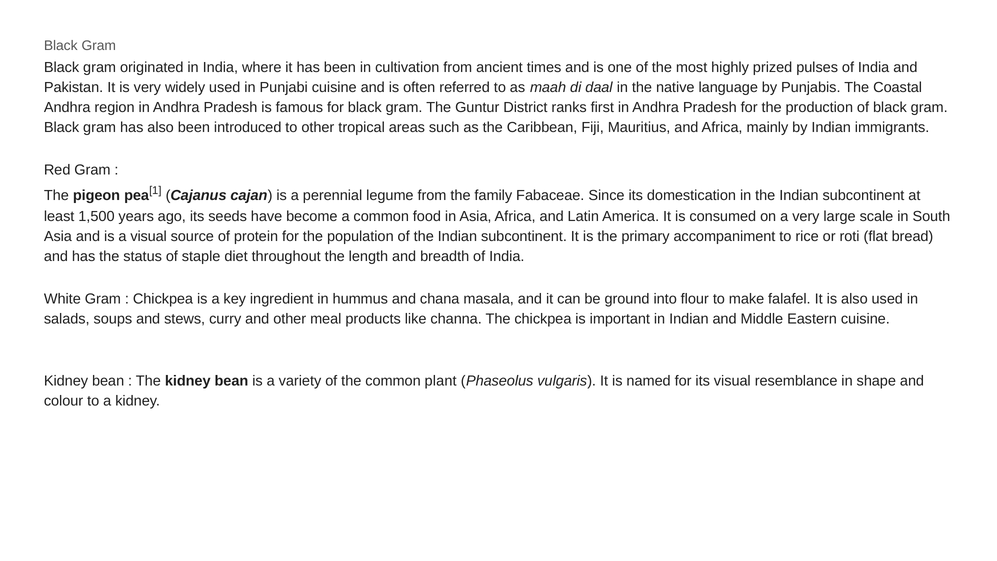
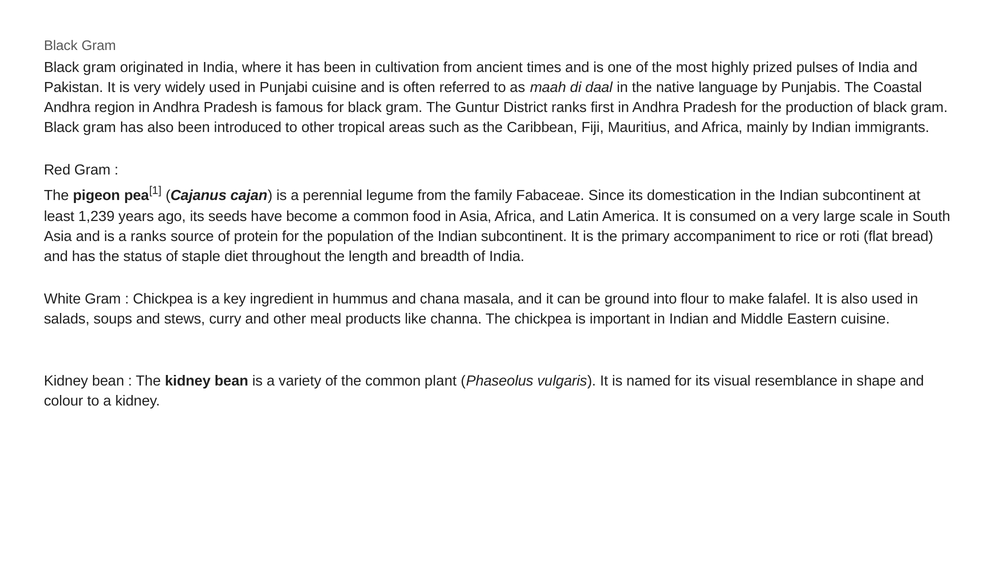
1,500: 1,500 -> 1,239
a visual: visual -> ranks
